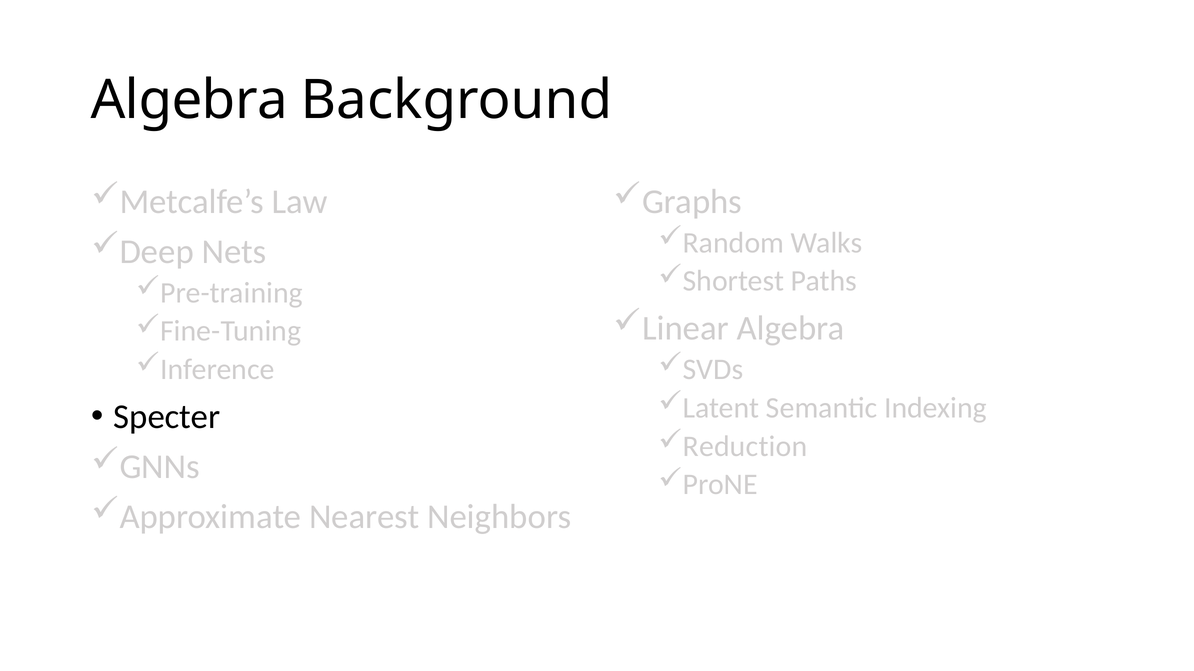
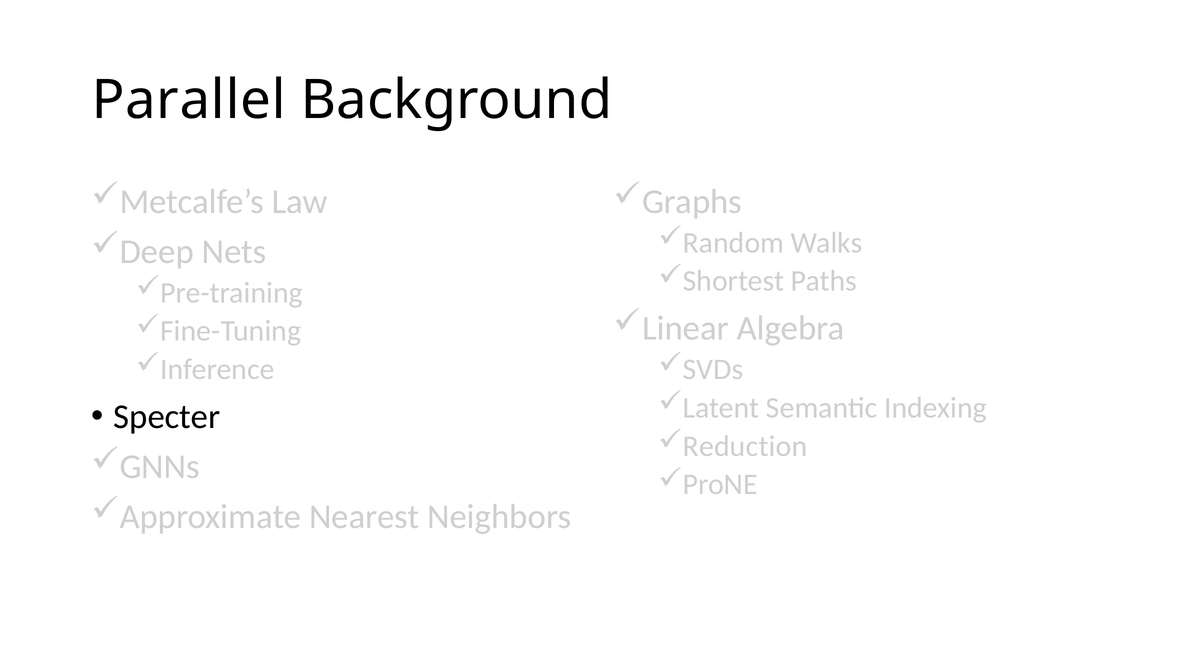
Algebra at (189, 100): Algebra -> Parallel
